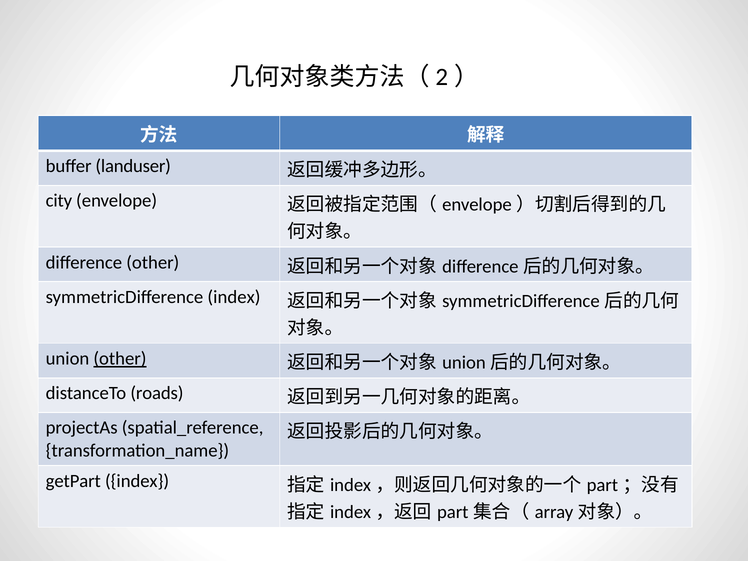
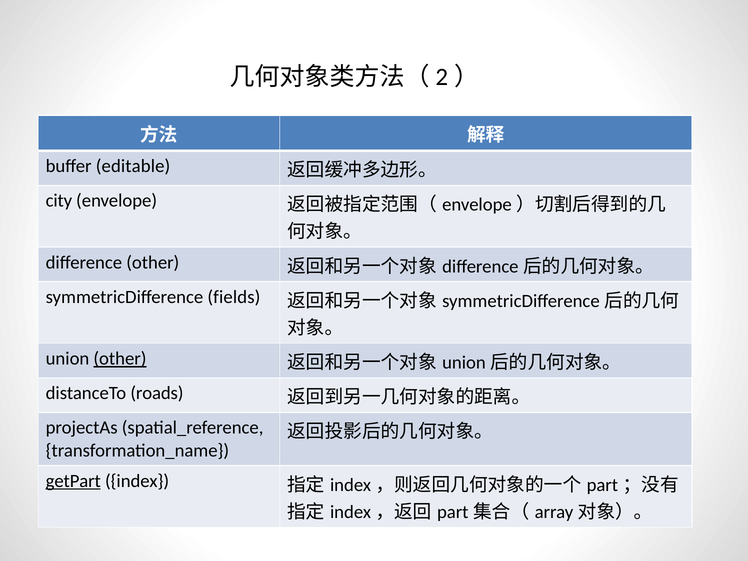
landuser: landuser -> editable
symmetricDifference index: index -> fields
getPart underline: none -> present
